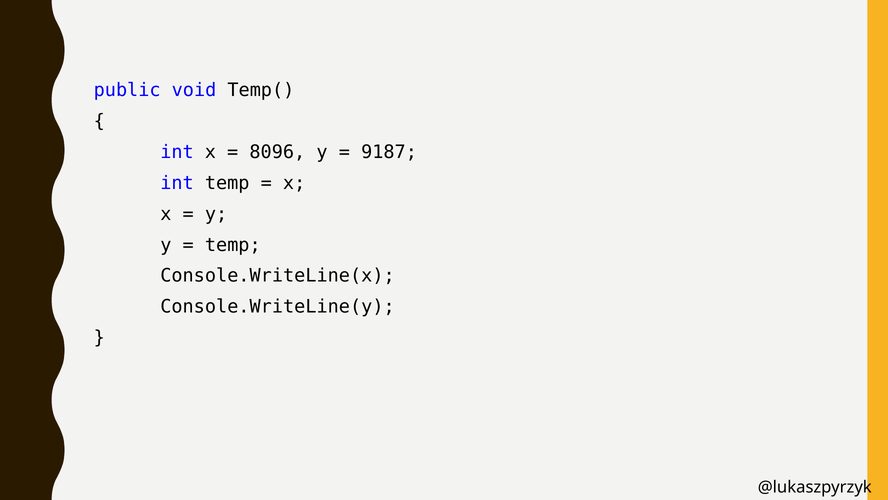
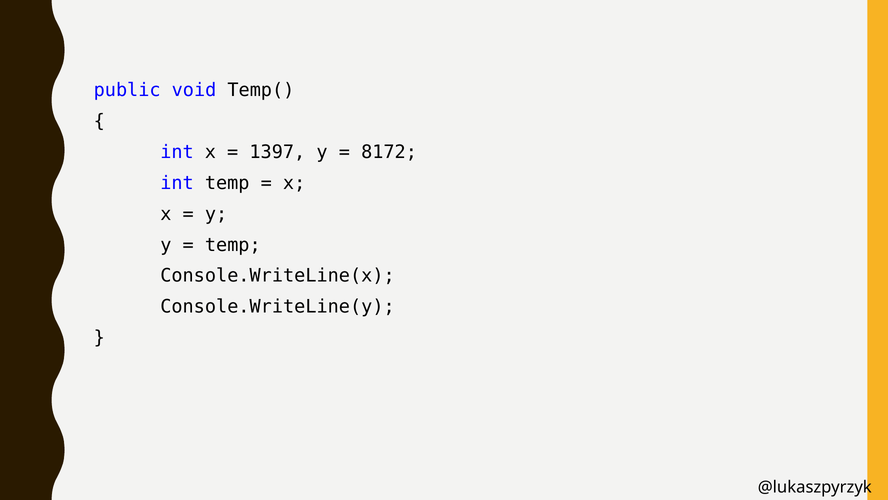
8096: 8096 -> 1397
9187: 9187 -> 8172
